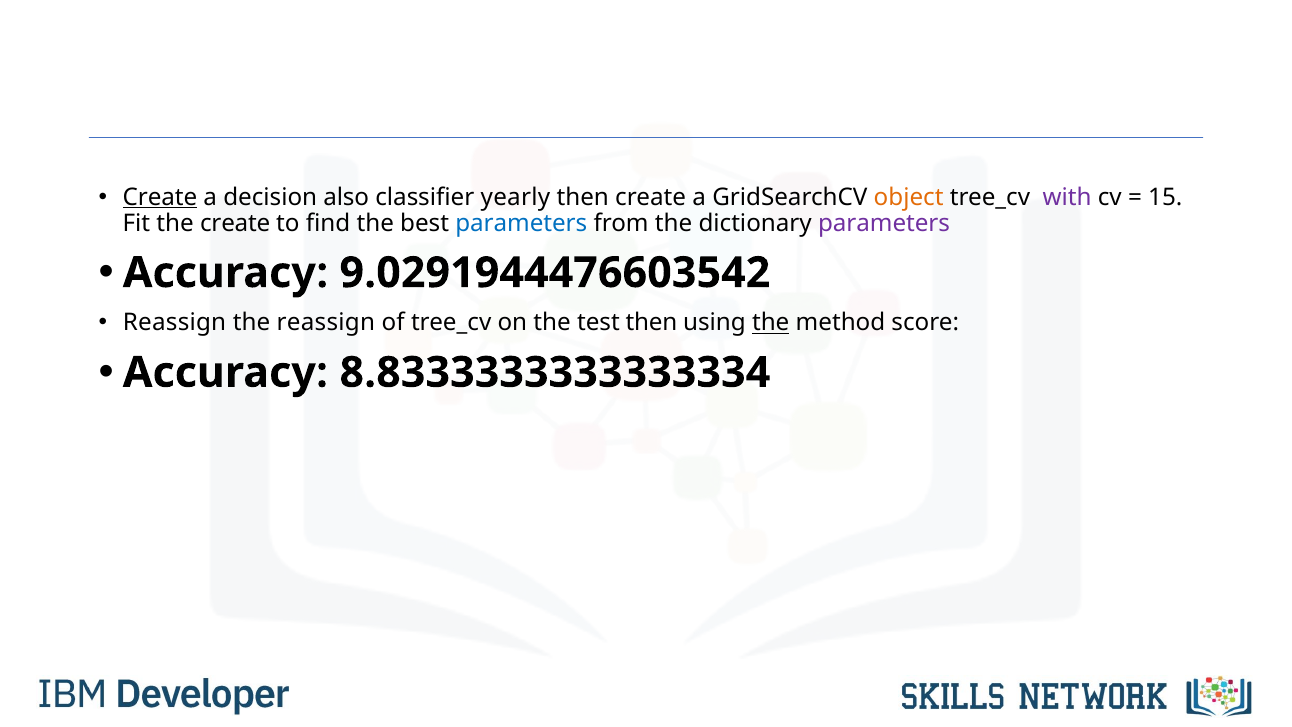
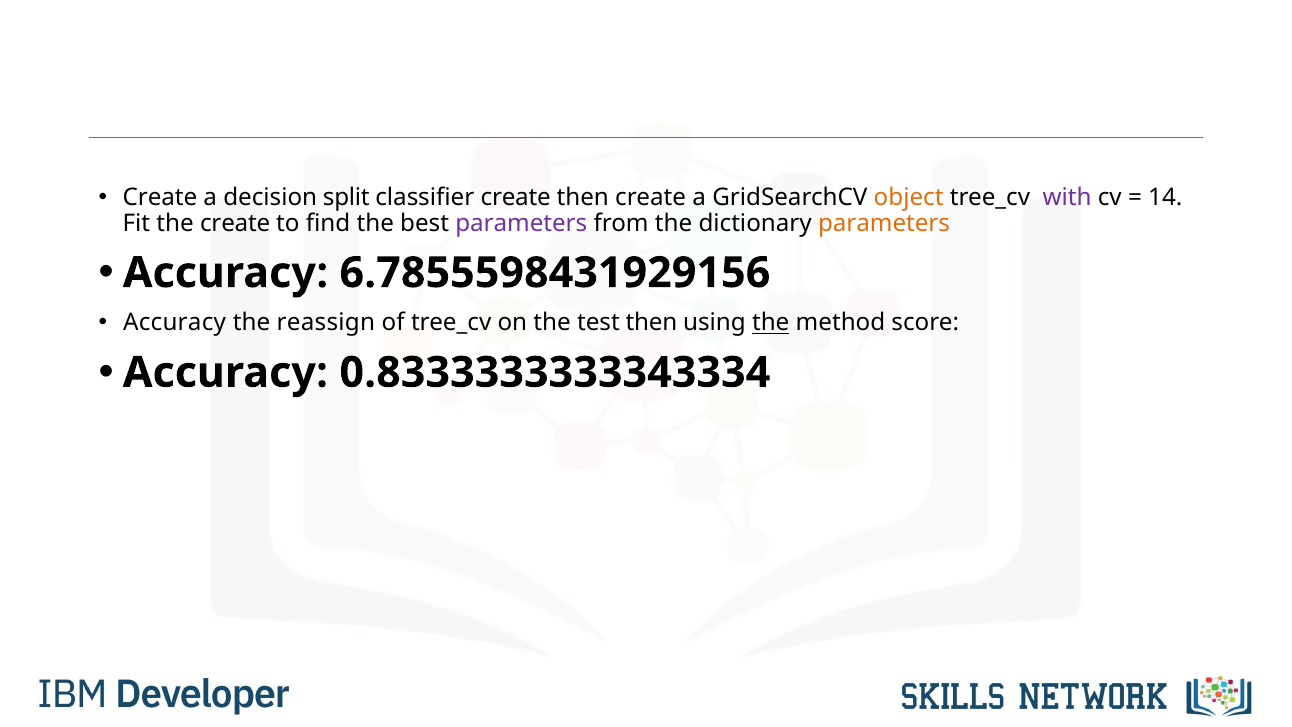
Create at (160, 197) underline: present -> none
also: also -> split
classifier yearly: yearly -> create
15: 15 -> 14
parameters at (521, 223) colour: blue -> purple
parameters at (884, 223) colour: purple -> orange
9.0291944476603542: 9.0291944476603542 -> 6.7855598431929156
Reassign at (175, 323): Reassign -> Accuracy
8.8333333333333334: 8.8333333333333334 -> 0.8333333333343334
